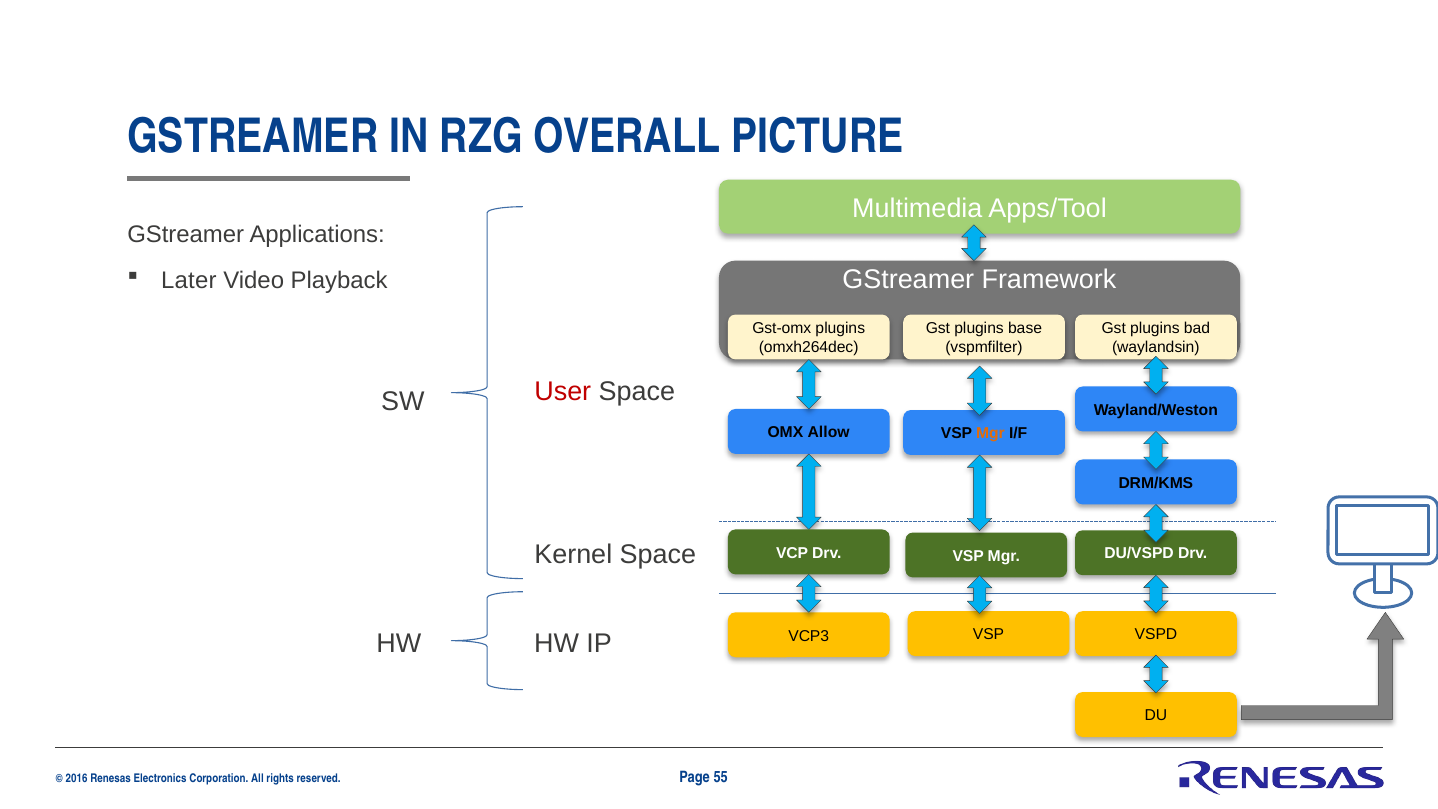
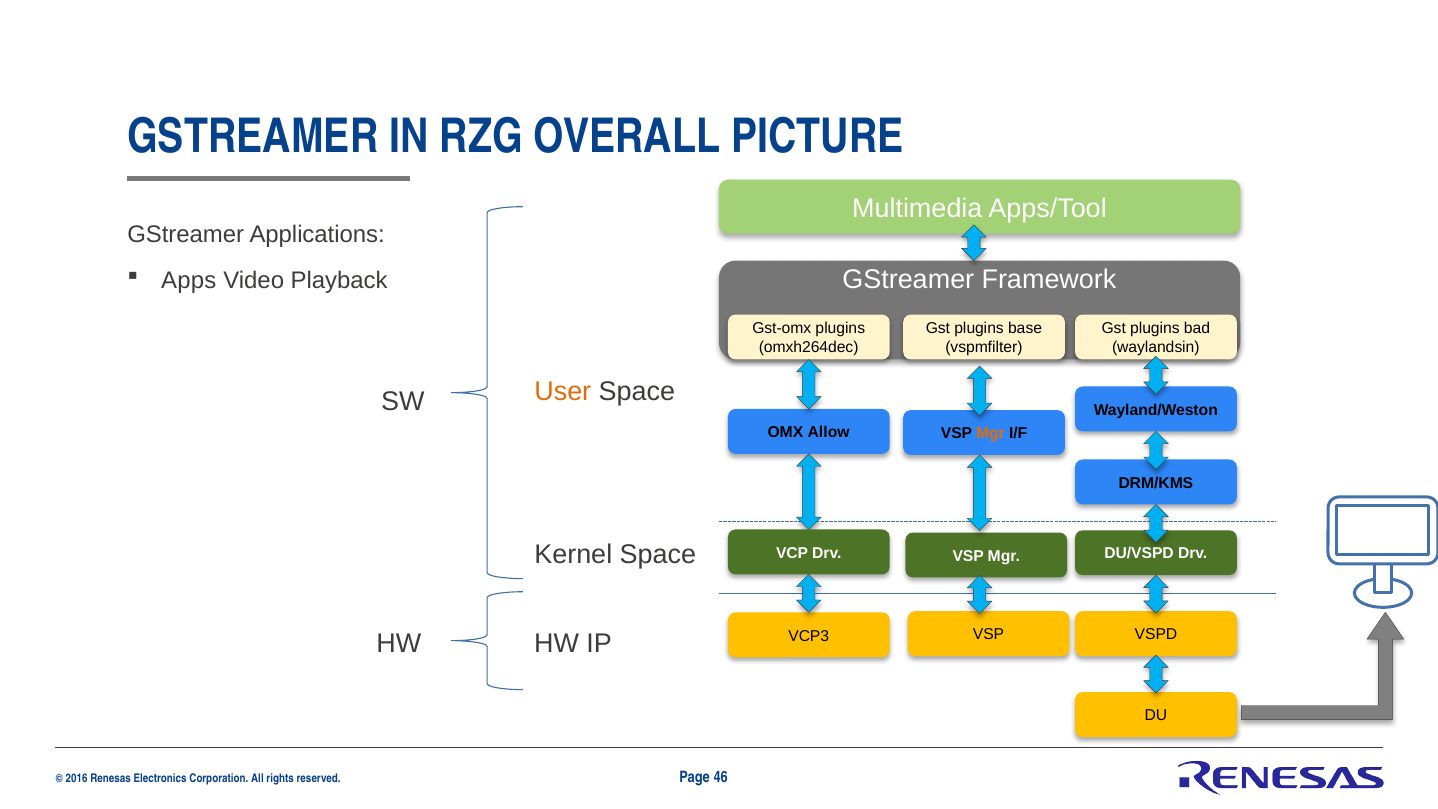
Later: Later -> Apps
User colour: red -> orange
55: 55 -> 46
